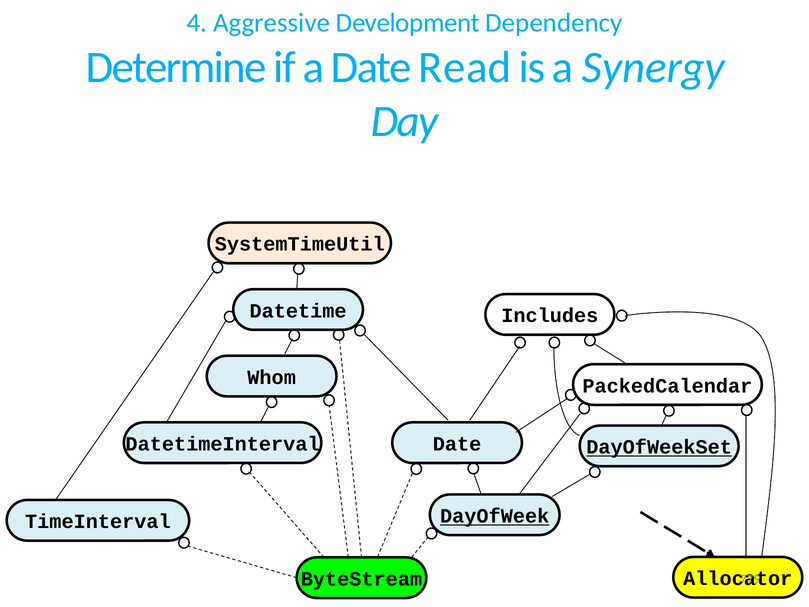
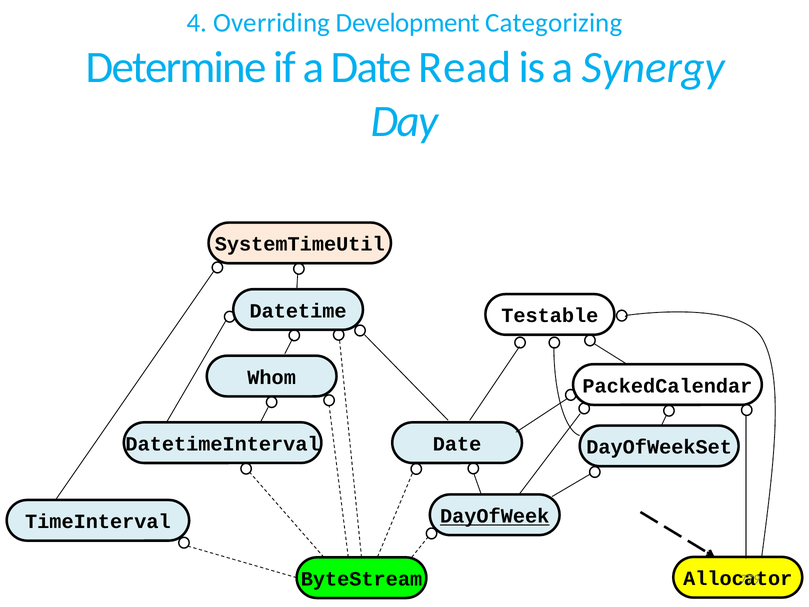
Aggressive: Aggressive -> Overriding
Dependency: Dependency -> Categorizing
Includes: Includes -> Testable
DayOfWeekSet underline: present -> none
